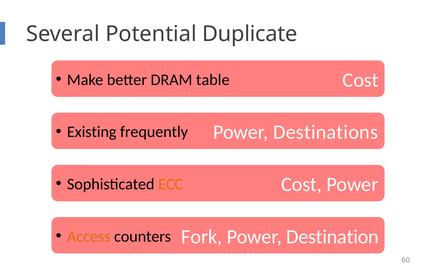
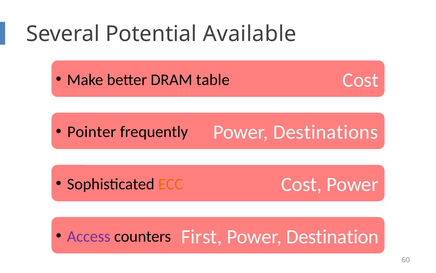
Duplicate: Duplicate -> Available
Existing: Existing -> Pointer
Access colour: orange -> purple
Fork: Fork -> First
